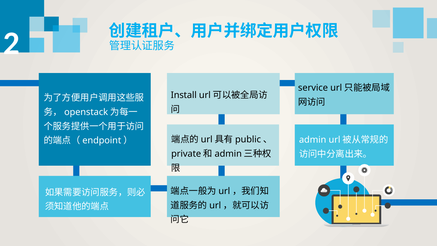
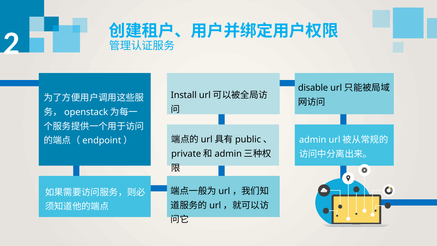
service: service -> disable
